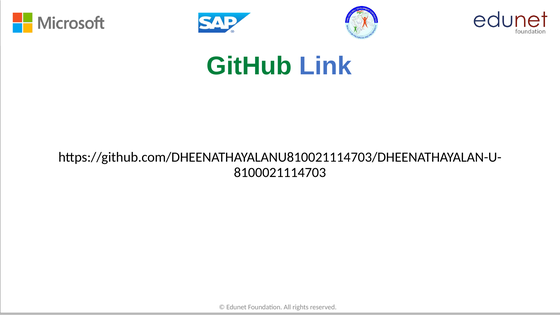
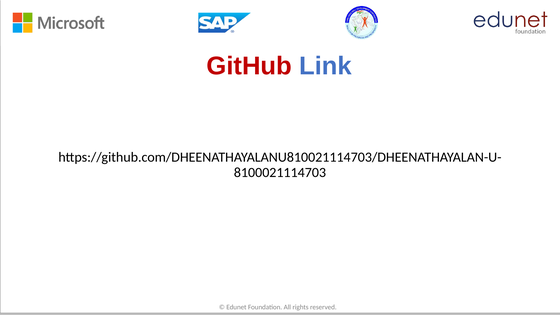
GitHub colour: green -> red
